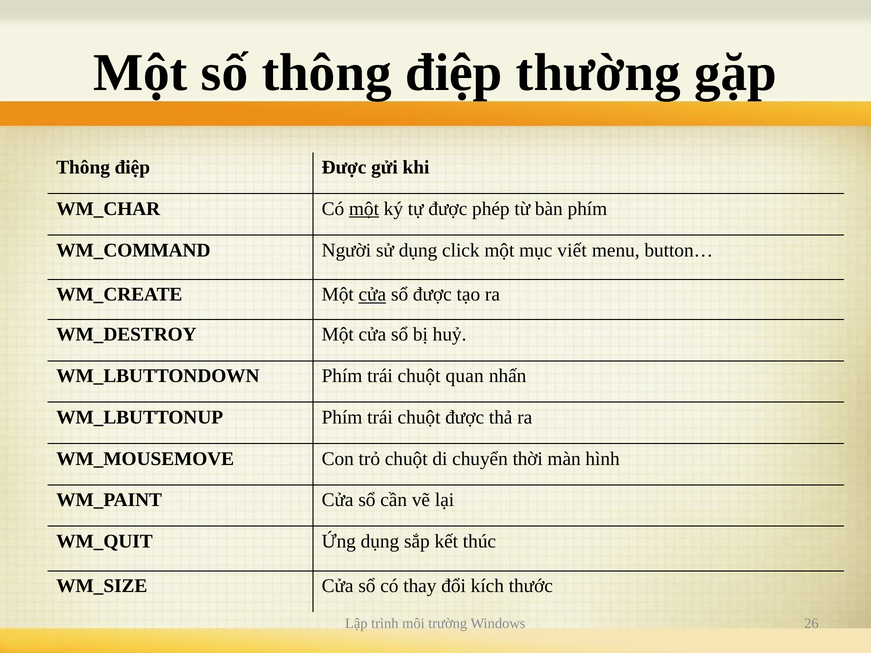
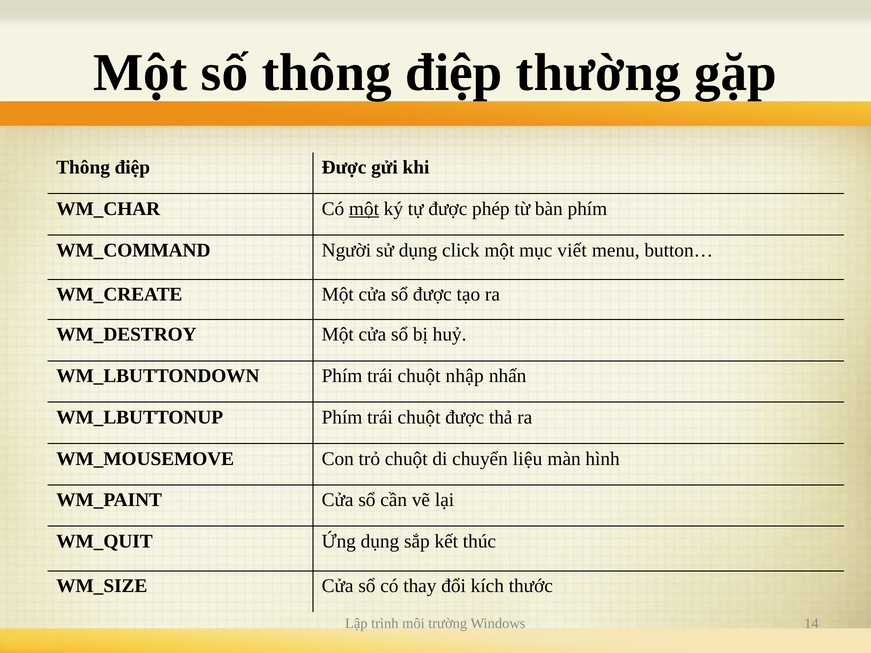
cửa at (372, 295) underline: present -> none
quan: quan -> nhập
thời: thời -> liệu
26: 26 -> 14
